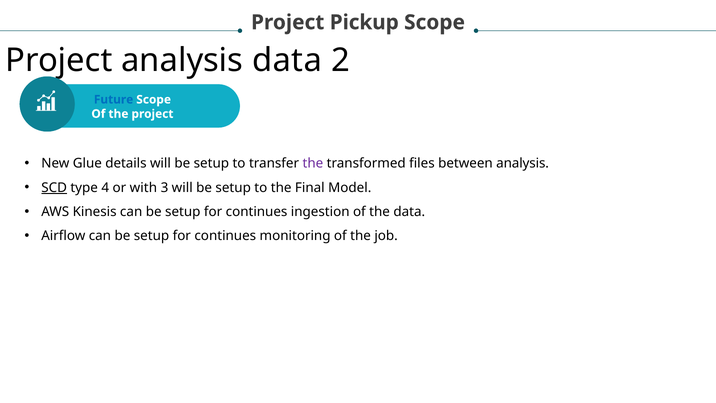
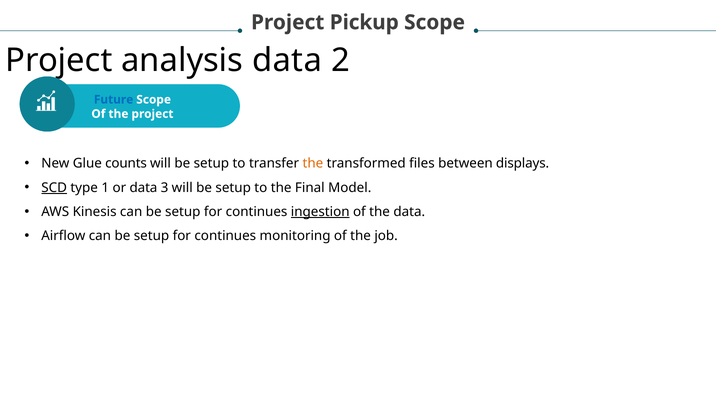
details: details -> counts
the at (313, 163) colour: purple -> orange
between analysis: analysis -> displays
4: 4 -> 1
or with: with -> data
ingestion underline: none -> present
